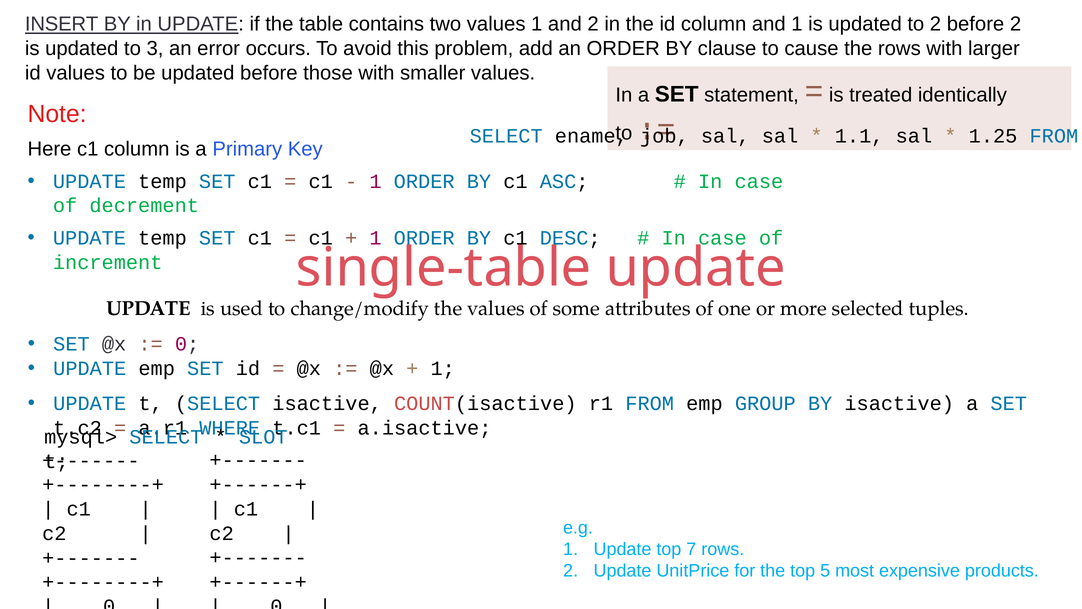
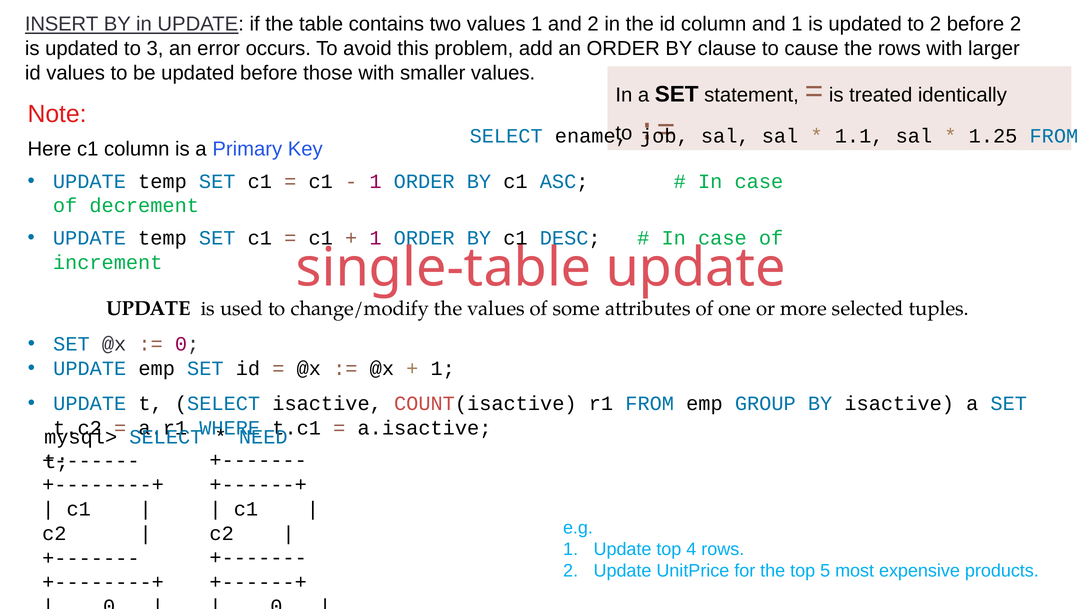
SLOT: SLOT -> NEED
7: 7 -> 4
